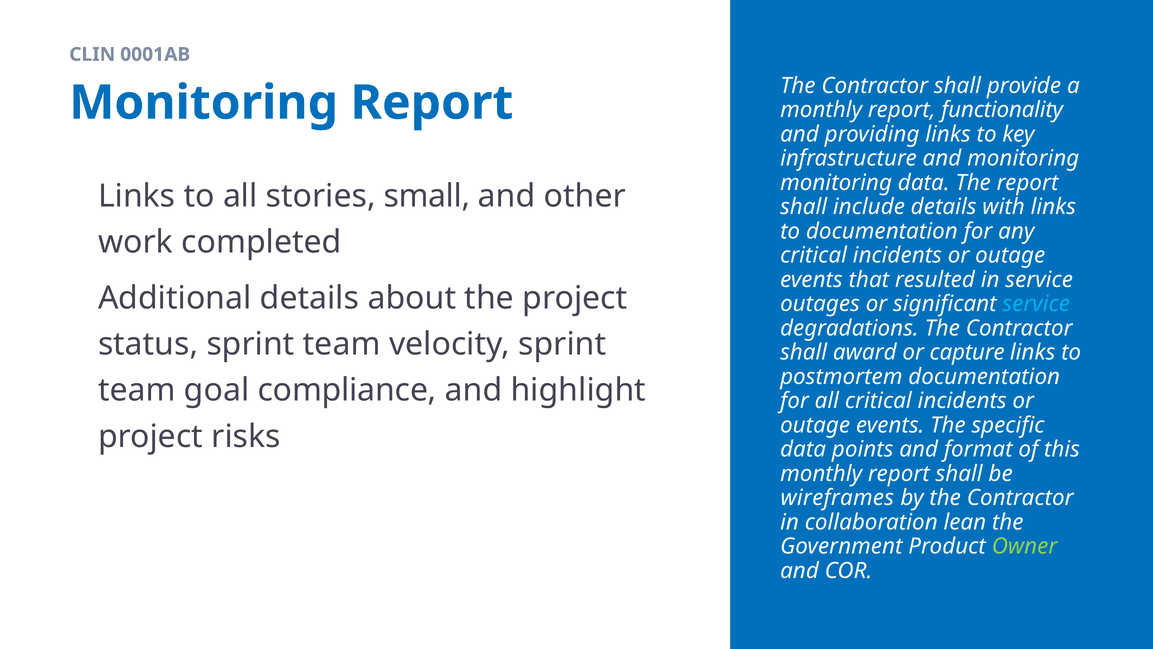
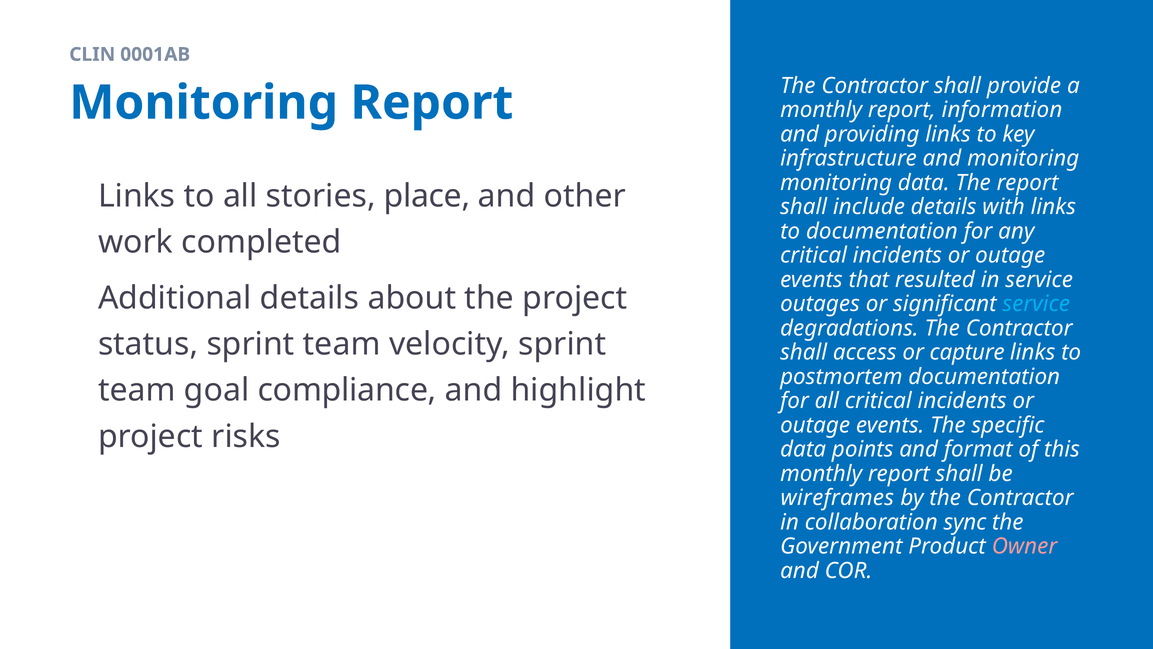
functionality: functionality -> information
small: small -> place
award: award -> access
lean: lean -> sync
Owner colour: light green -> pink
